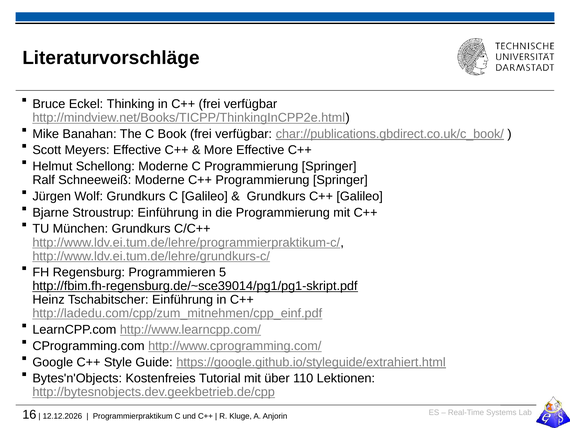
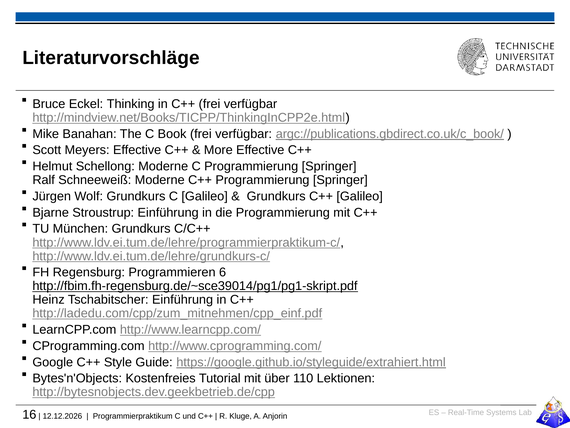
char://publications.gbdirect.co.uk/c_book/: char://publications.gbdirect.co.uk/c_book/ -> argc://publications.gbdirect.co.uk/c_book/
5: 5 -> 6
